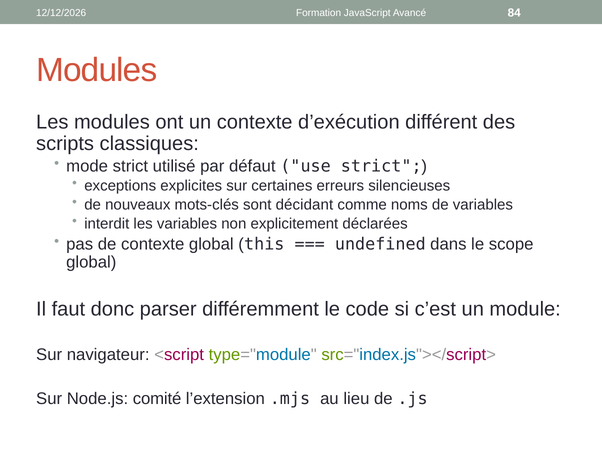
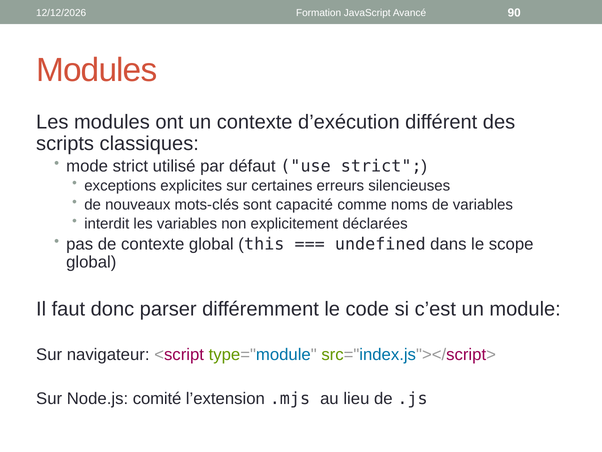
84: 84 -> 90
décidant: décidant -> capacité
